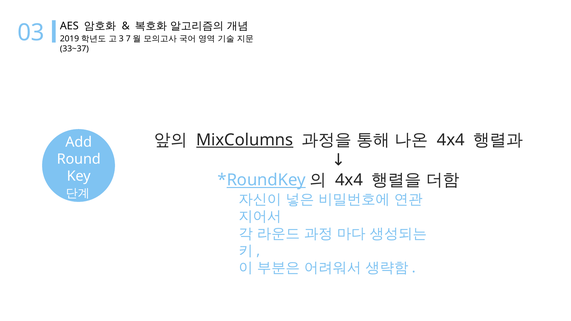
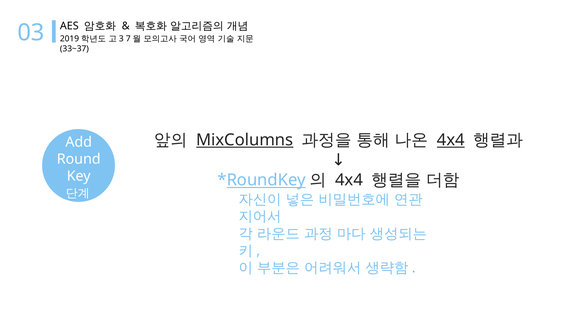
4x4 at (451, 140) underline: none -> present
